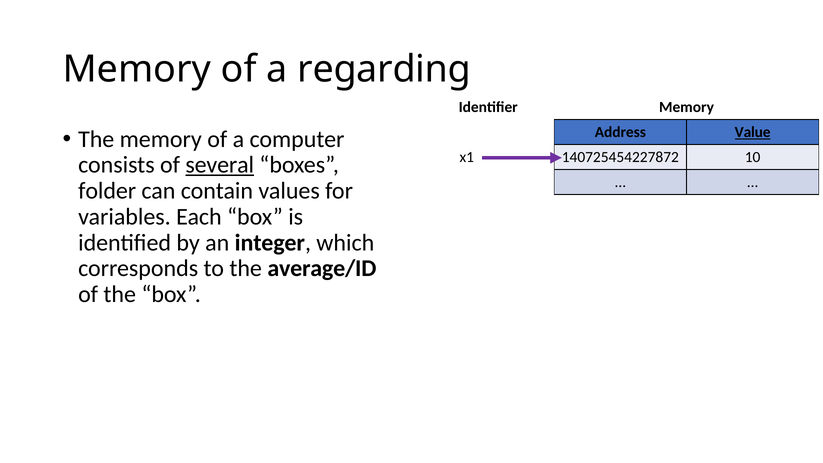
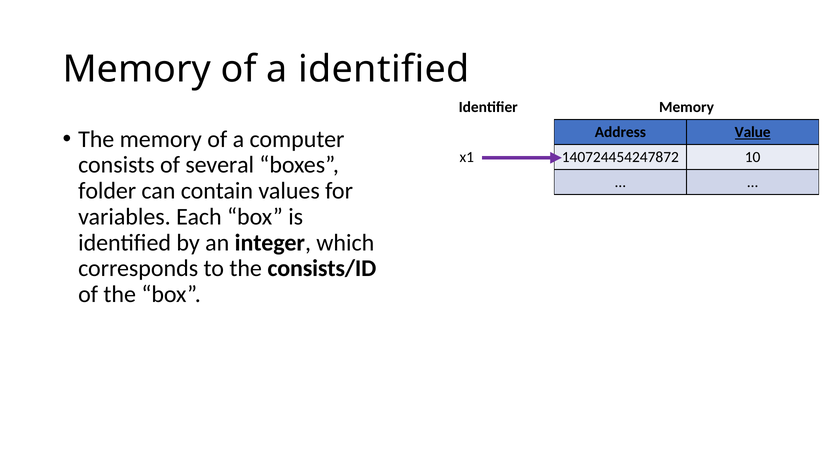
a regarding: regarding -> identified
140725454227872: 140725454227872 -> 140724454247872
several underline: present -> none
average/ID: average/ID -> consists/ID
